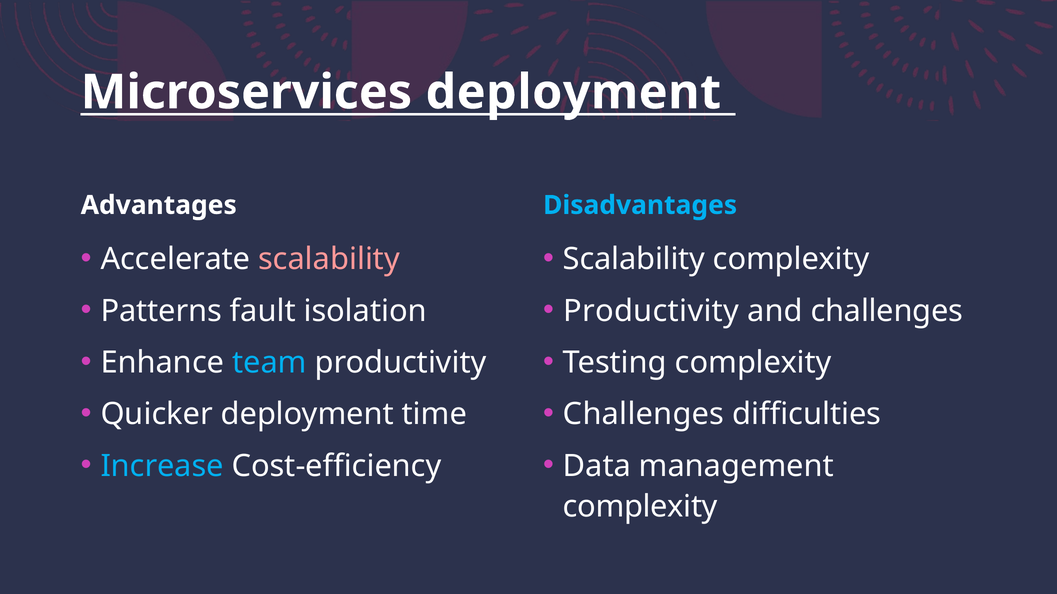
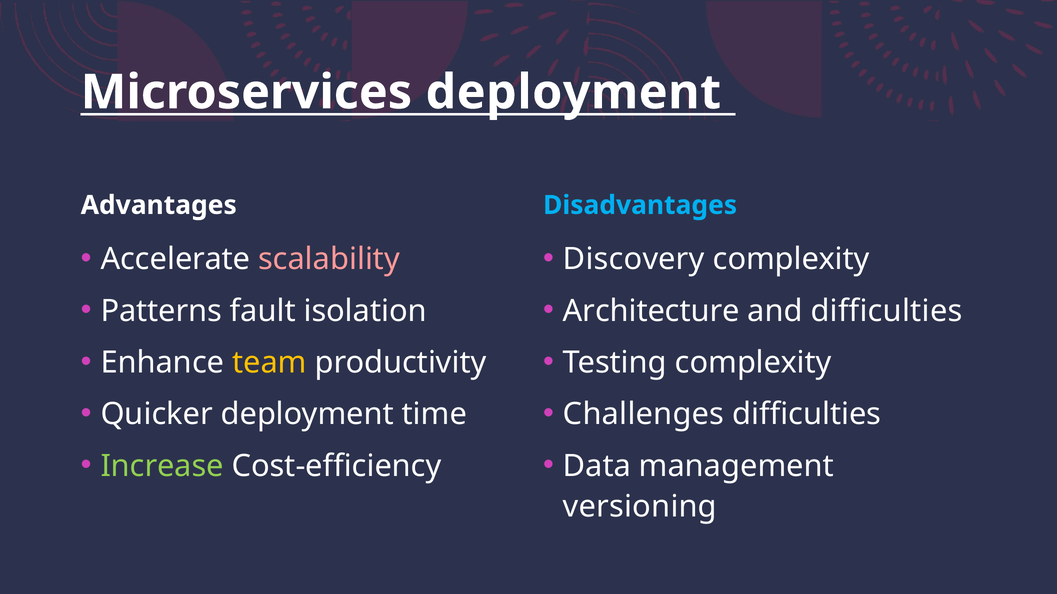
Scalability at (634, 260): Scalability -> Discovery
Productivity at (651, 311): Productivity -> Architecture
and challenges: challenges -> difficulties
team colour: light blue -> yellow
Increase colour: light blue -> light green
complexity at (640, 507): complexity -> versioning
